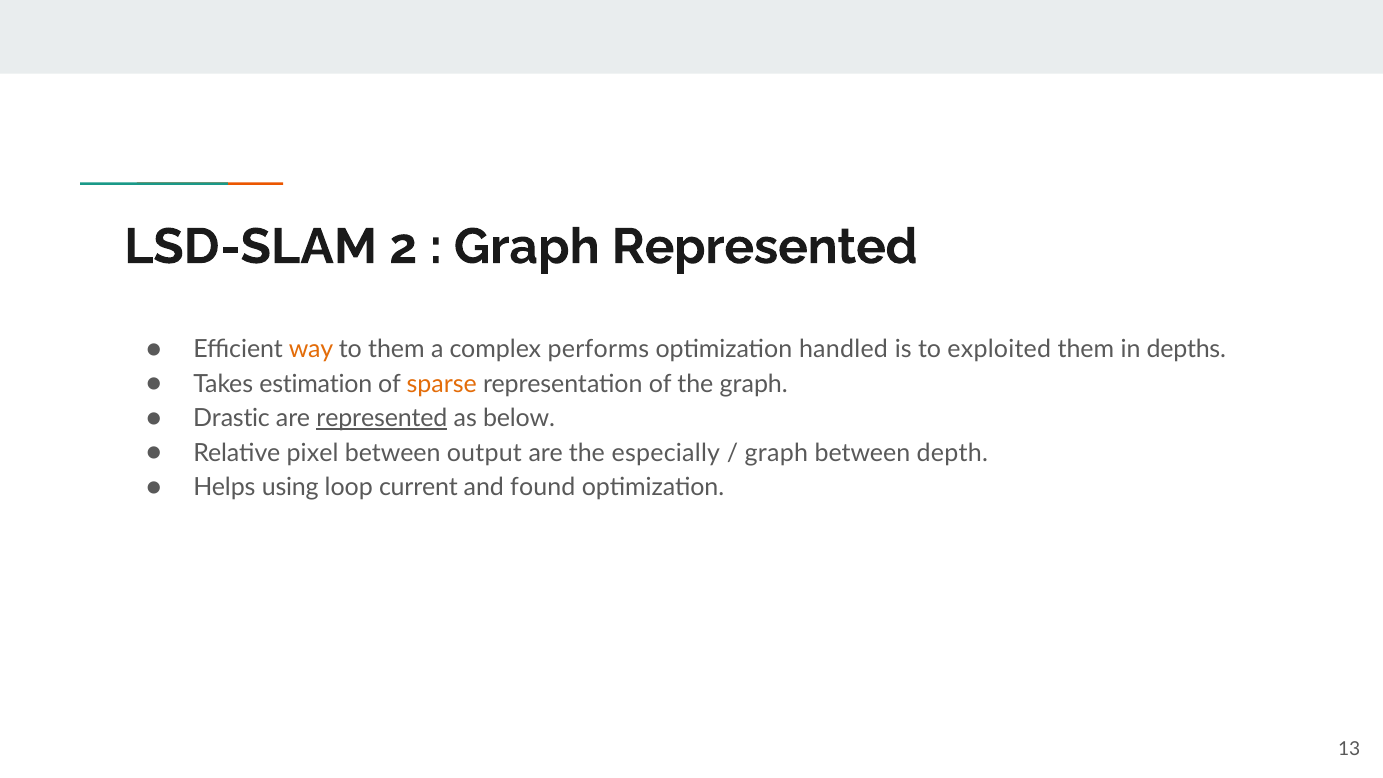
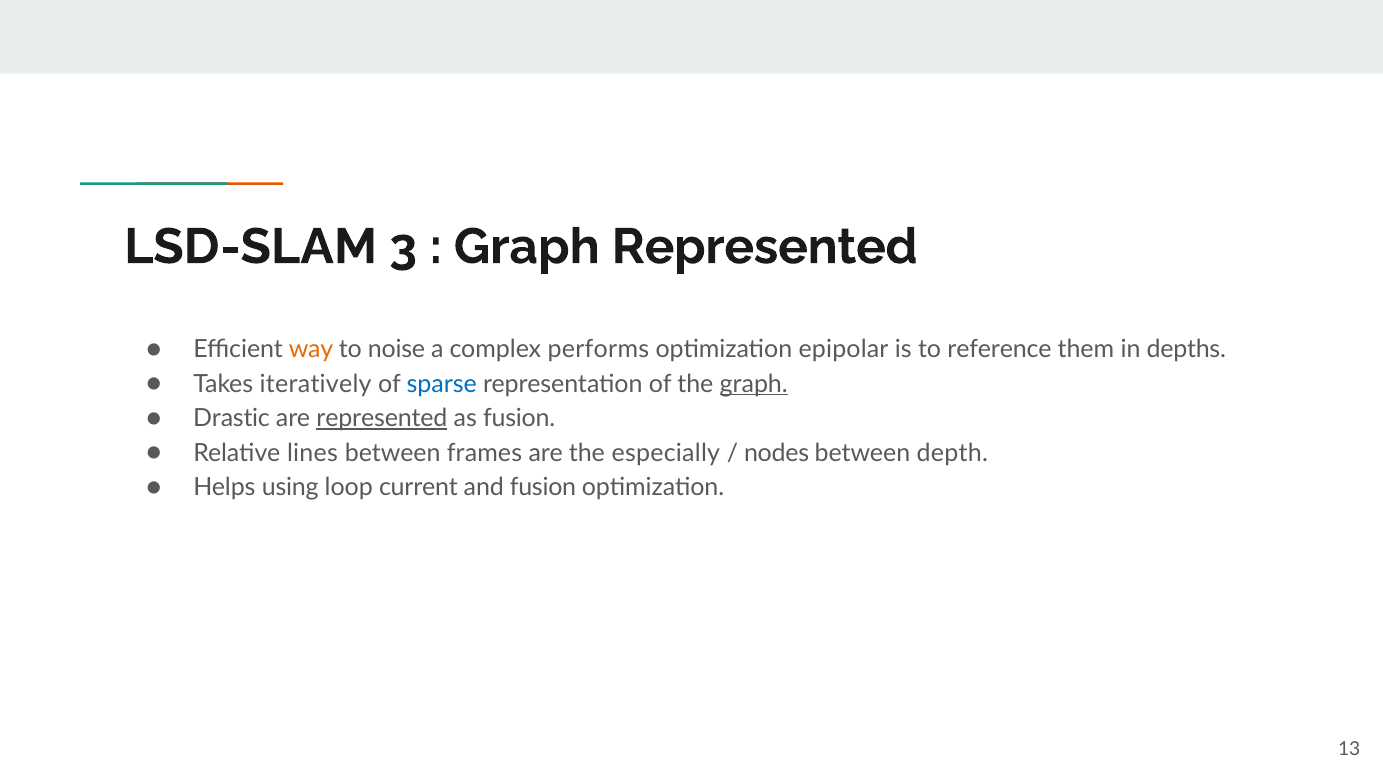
2: 2 -> 3
to them: them -> noise
handled: handled -> epipolar
exploited: exploited -> reference
estimation: estimation -> iteratively
sparse colour: orange -> blue
graph at (754, 384) underline: none -> present
as below: below -> fusion
pixel: pixel -> lines
output: output -> frames
graph at (776, 453): graph -> nodes
and found: found -> fusion
